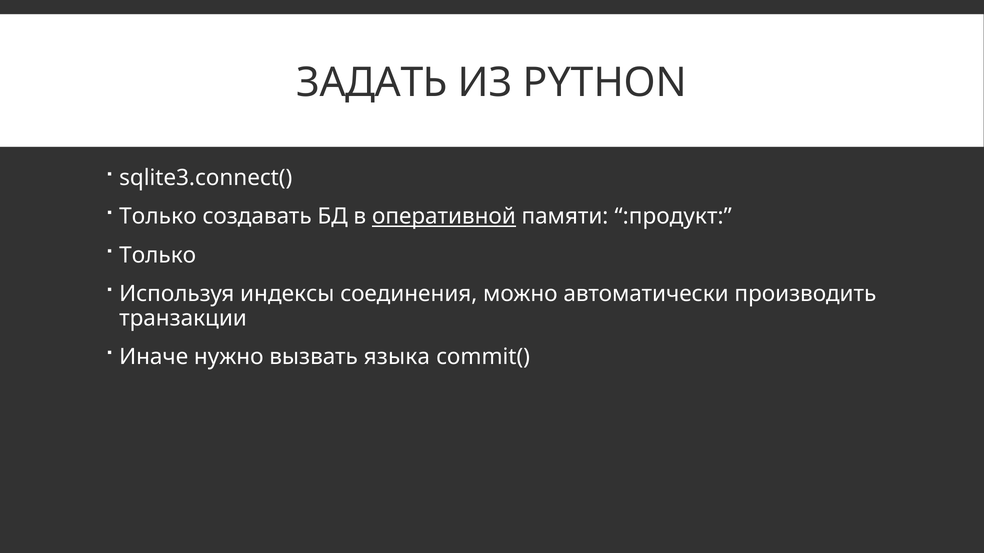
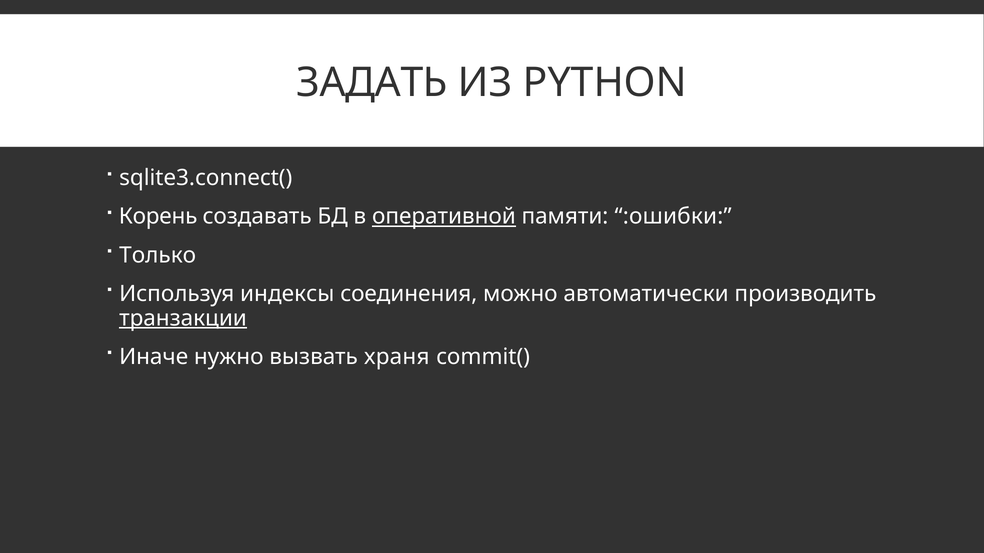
Только at (158, 217): Только -> Корень
:продукт: :продукт -> :ошибки
транзакции underline: none -> present
языка: языка -> храня
